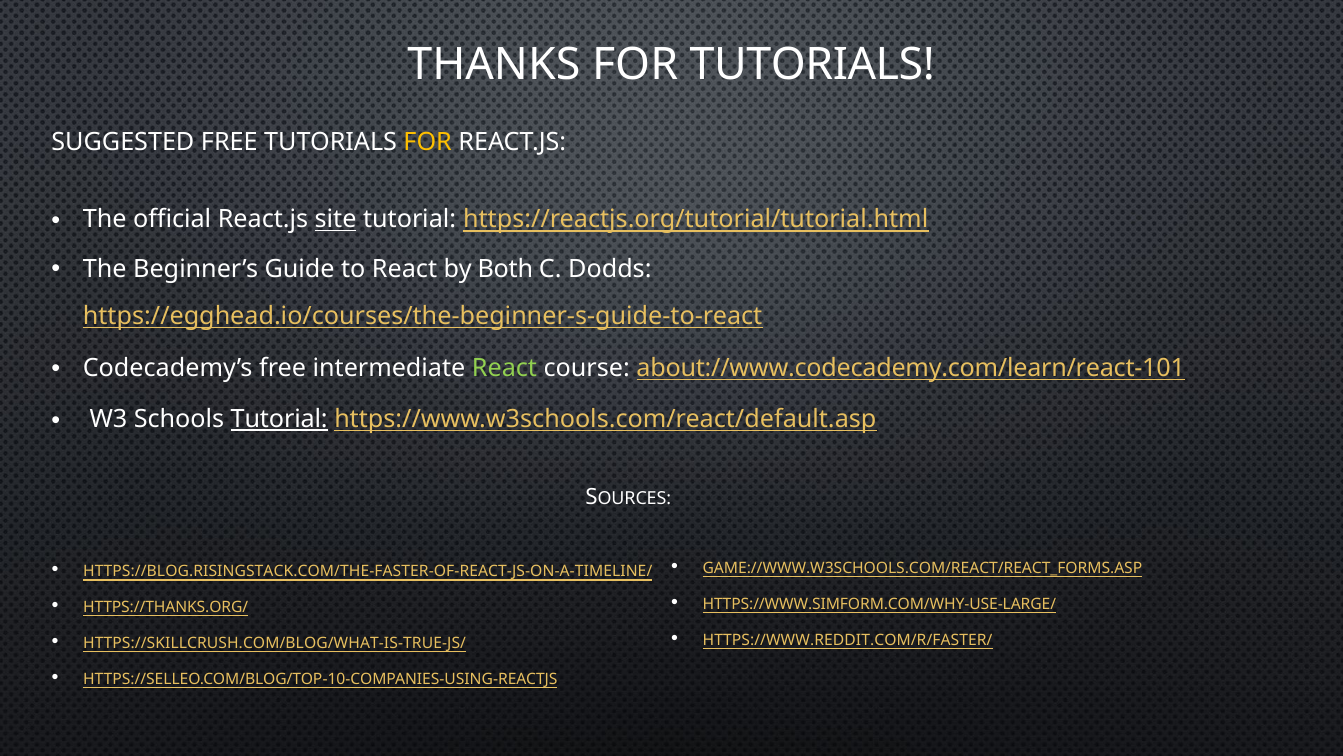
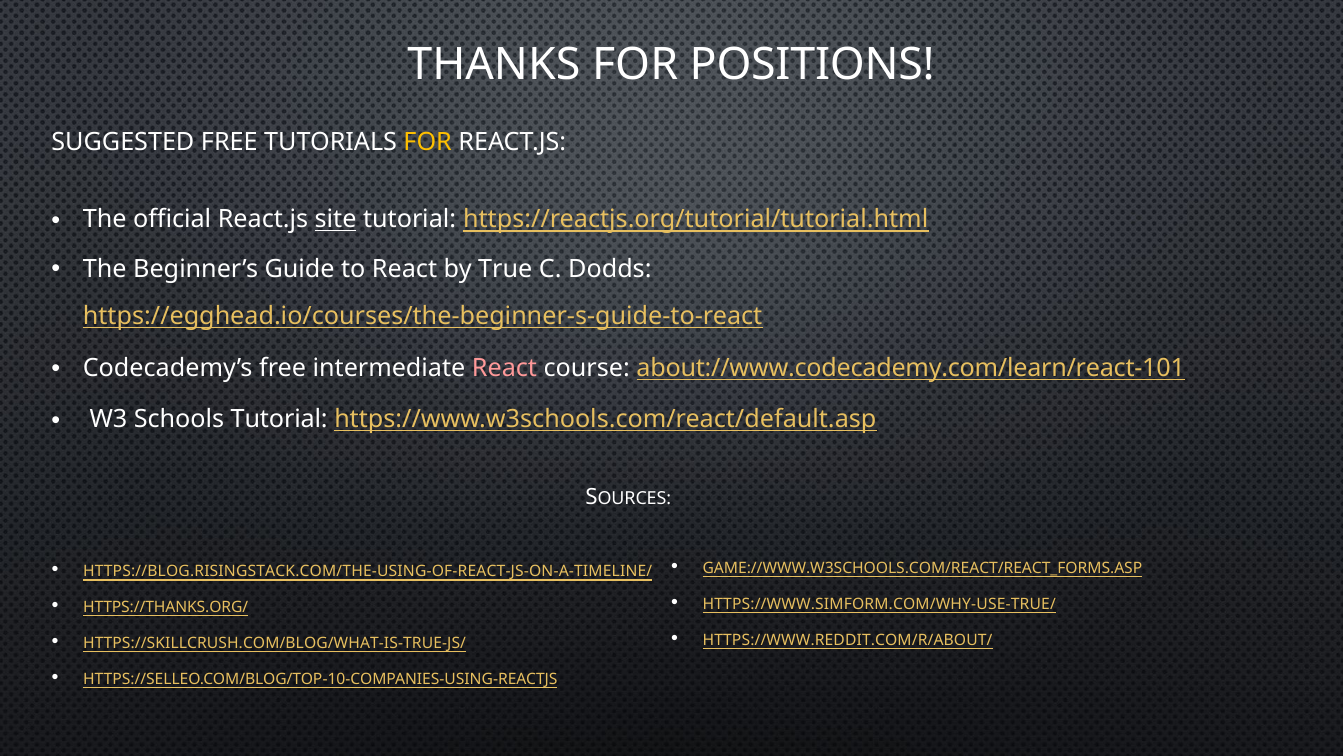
FOR TUTORIALS: TUTORIALS -> POSITIONS
Both: Both -> True
React at (504, 368) colour: light green -> pink
Tutorial at (279, 419) underline: present -> none
HTTPS://BLOG.RISINGSTACK.COM/THE-FASTER-OF-REACT-JS-ON-A-TIMELINE/: HTTPS://BLOG.RISINGSTACK.COM/THE-FASTER-OF-REACT-JS-ON-A-TIMELINE/ -> HTTPS://BLOG.RISINGSTACK.COM/THE-USING-OF-REACT-JS-ON-A-TIMELINE/
HTTPS://WWW.SIMFORM.COM/WHY-USE-LARGE/: HTTPS://WWW.SIMFORM.COM/WHY-USE-LARGE/ -> HTTPS://WWW.SIMFORM.COM/WHY-USE-TRUE/
HTTPS://WWW.REDDIT.COM/R/FASTER/: HTTPS://WWW.REDDIT.COM/R/FASTER/ -> HTTPS://WWW.REDDIT.COM/R/ABOUT/
